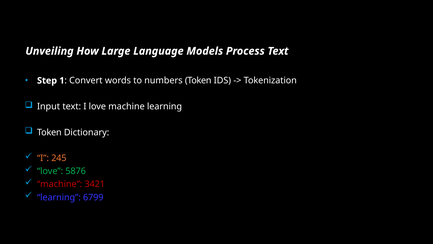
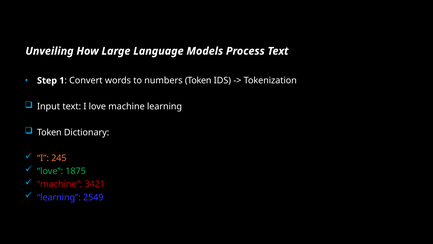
5876: 5876 -> 1875
6799: 6799 -> 2549
